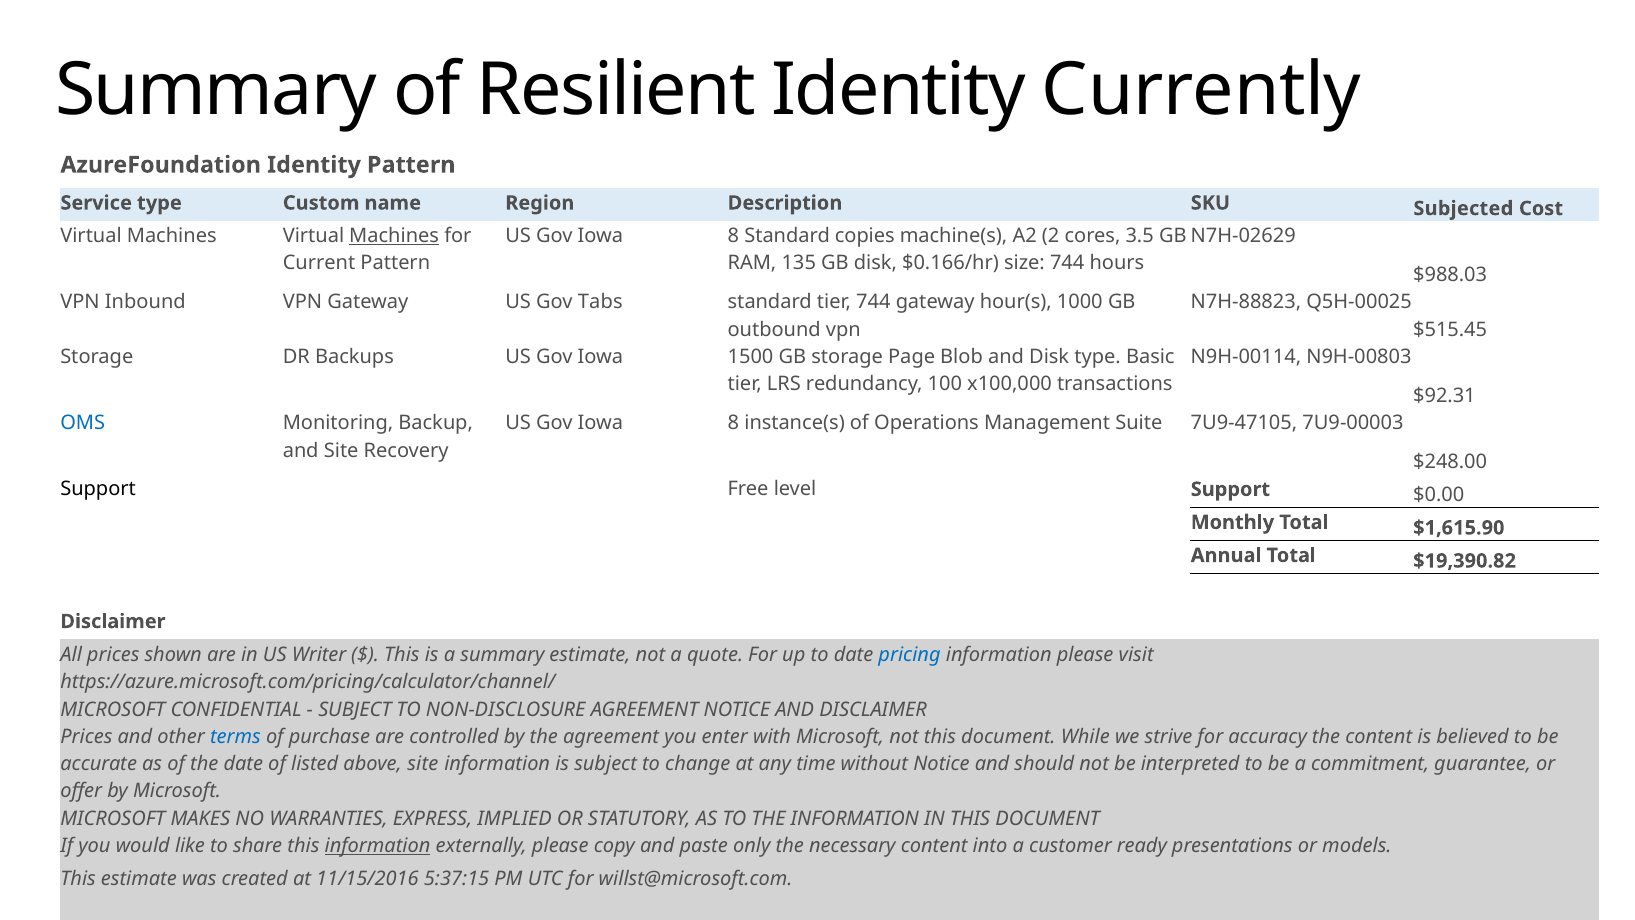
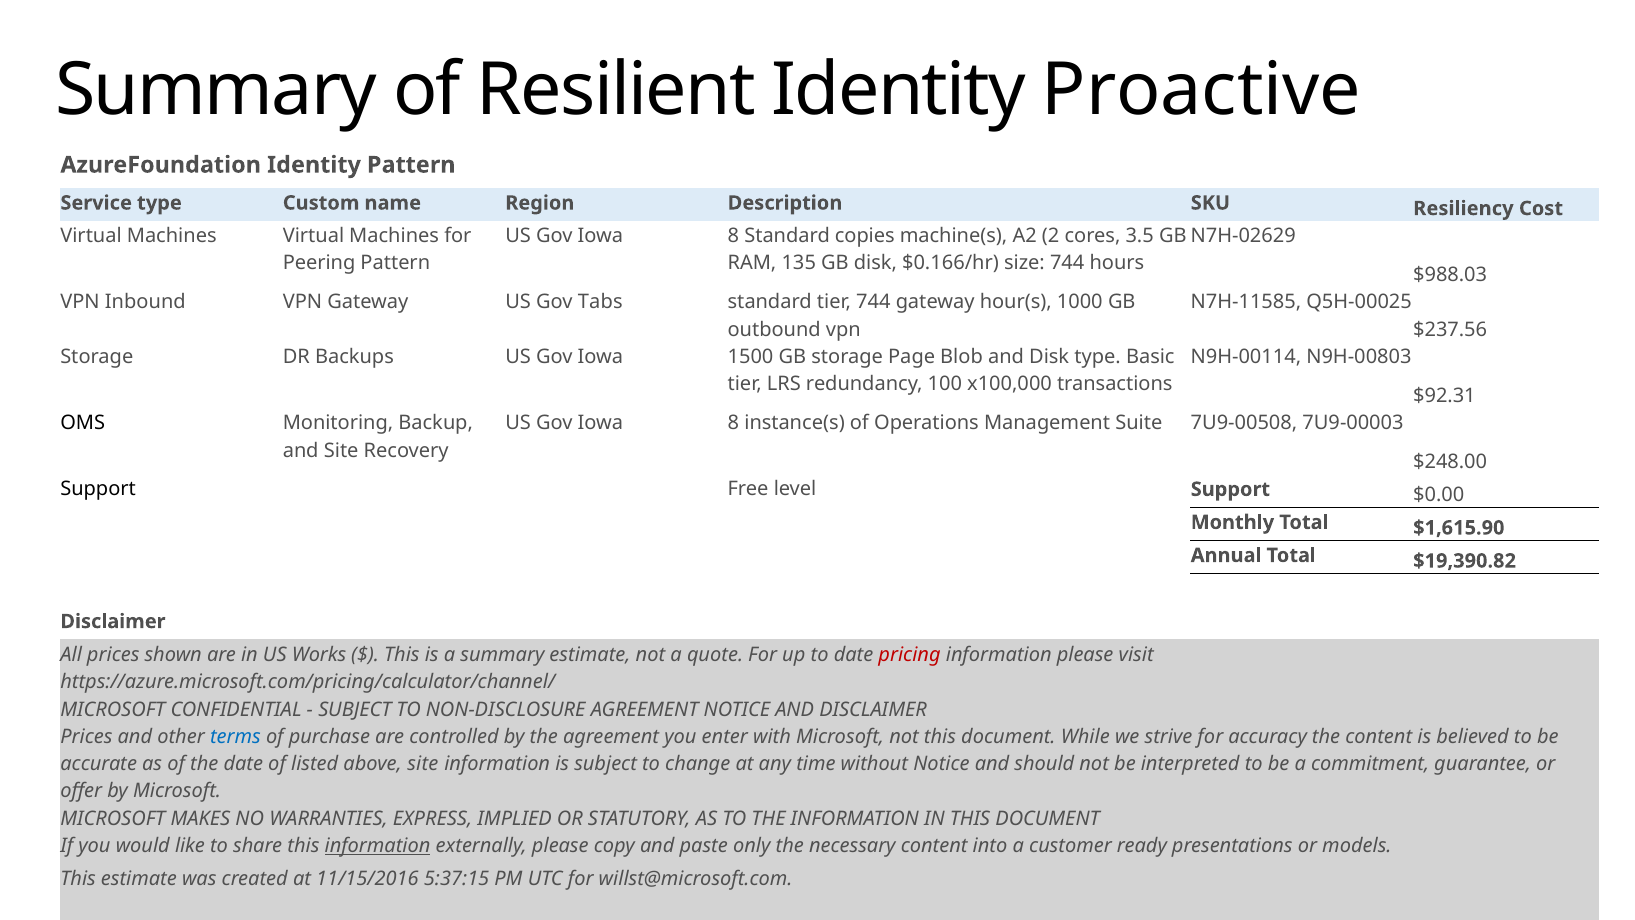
Currently: Currently -> Proactive
Subjected: Subjected -> Resiliency
Machines at (394, 236) underline: present -> none
Current: Current -> Peering
N7H-88823: N7H-88823 -> N7H-11585
$515.45: $515.45 -> $237.56
OMS colour: blue -> black
7U9-47105: 7U9-47105 -> 7U9-00508
Writer: Writer -> Works
pricing colour: blue -> red
